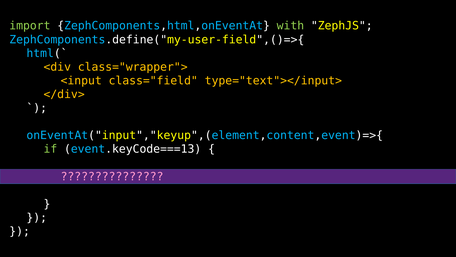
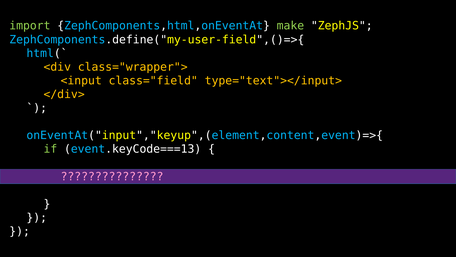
with: with -> make
